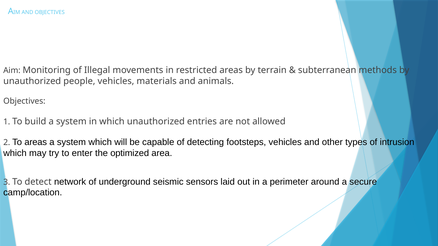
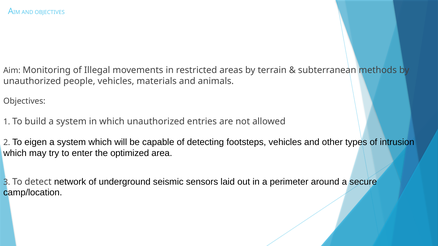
To areas: areas -> eigen
